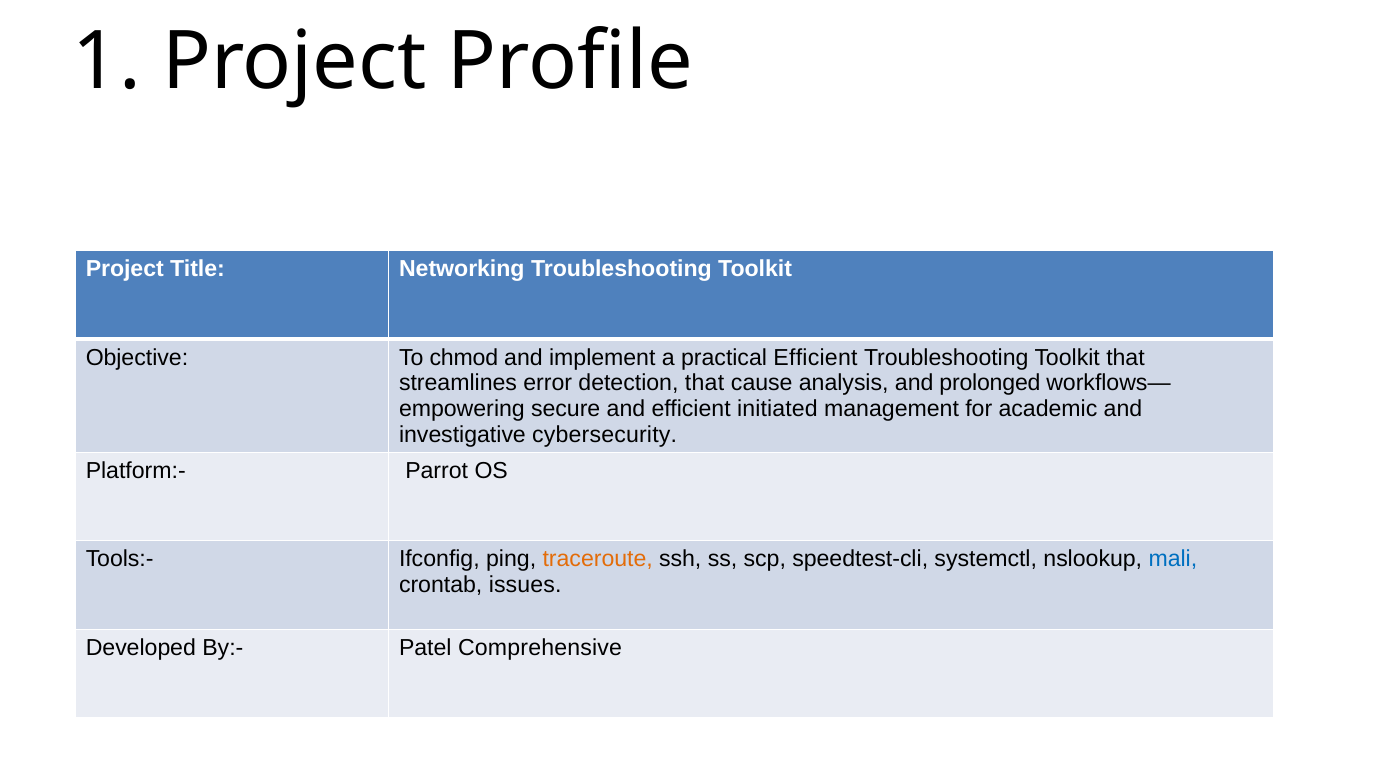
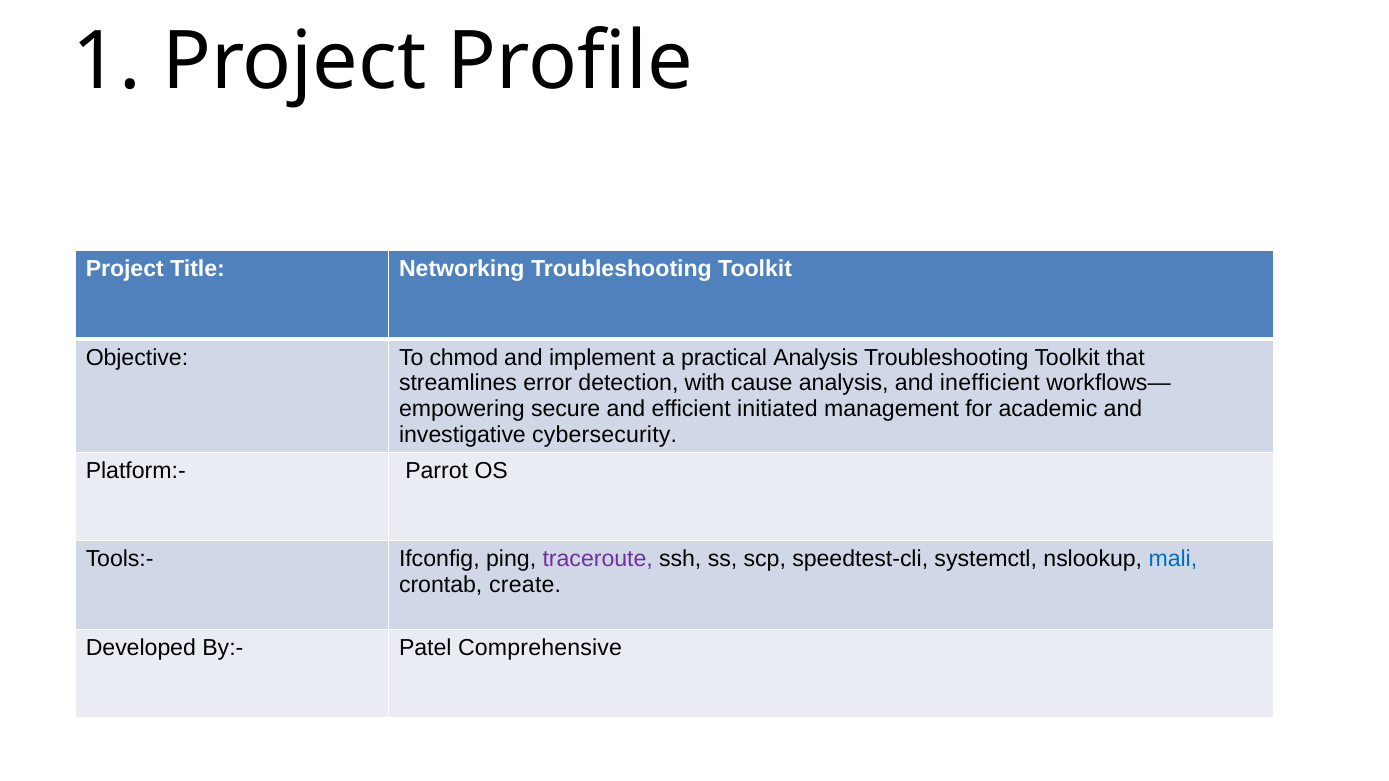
practical Efficient: Efficient -> Analysis
detection that: that -> with
prolonged: prolonged -> inefficient
traceroute colour: orange -> purple
issues: issues -> create
